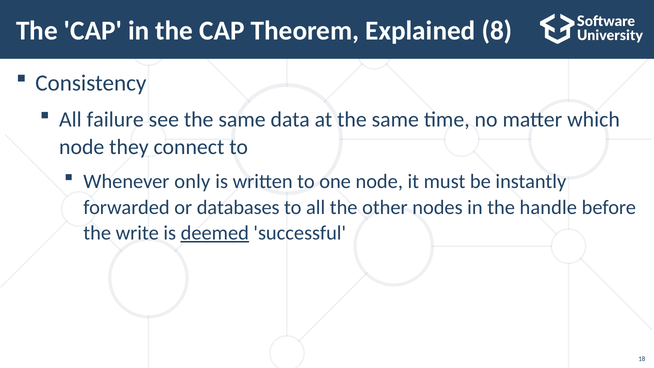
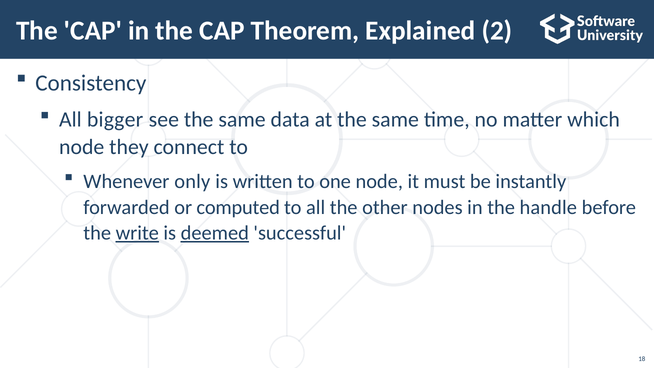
8: 8 -> 2
failure: failure -> bigger
databases: databases -> computed
write underline: none -> present
